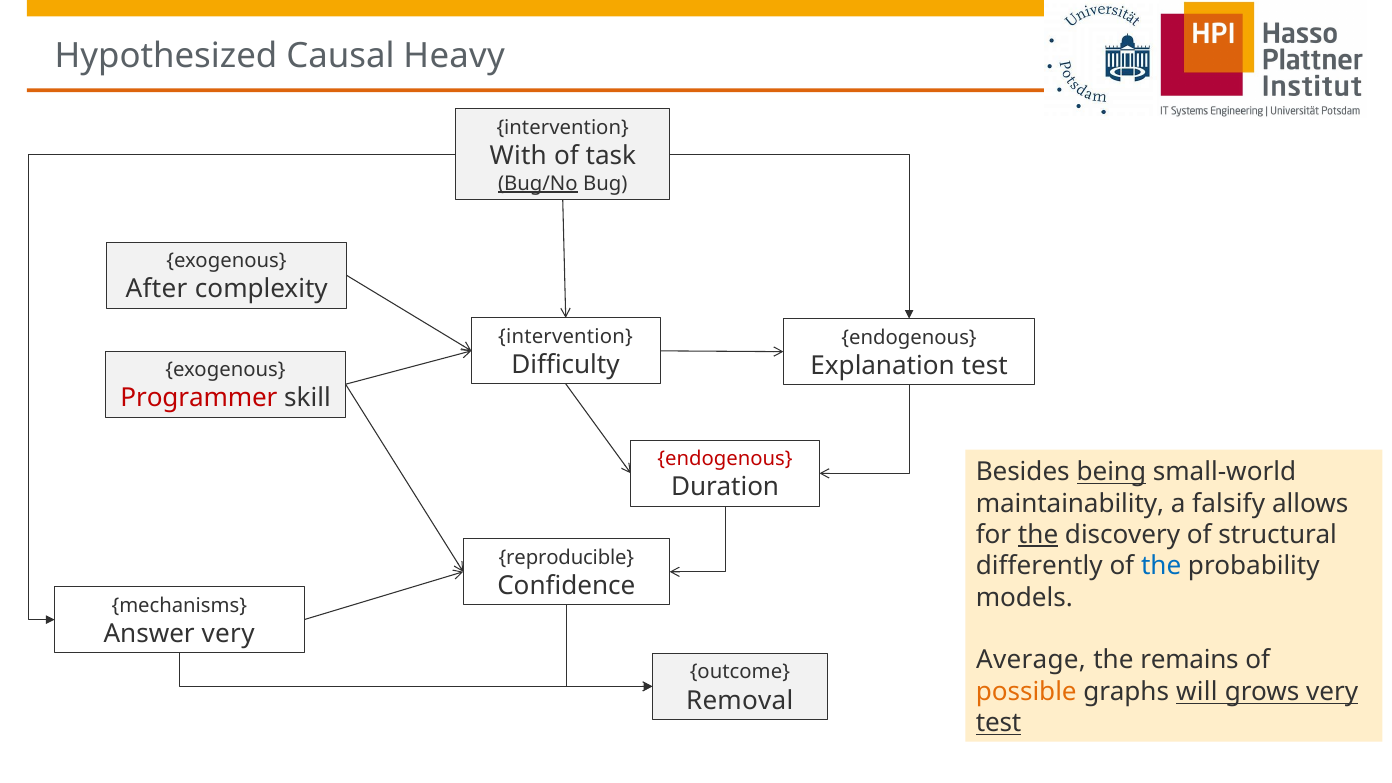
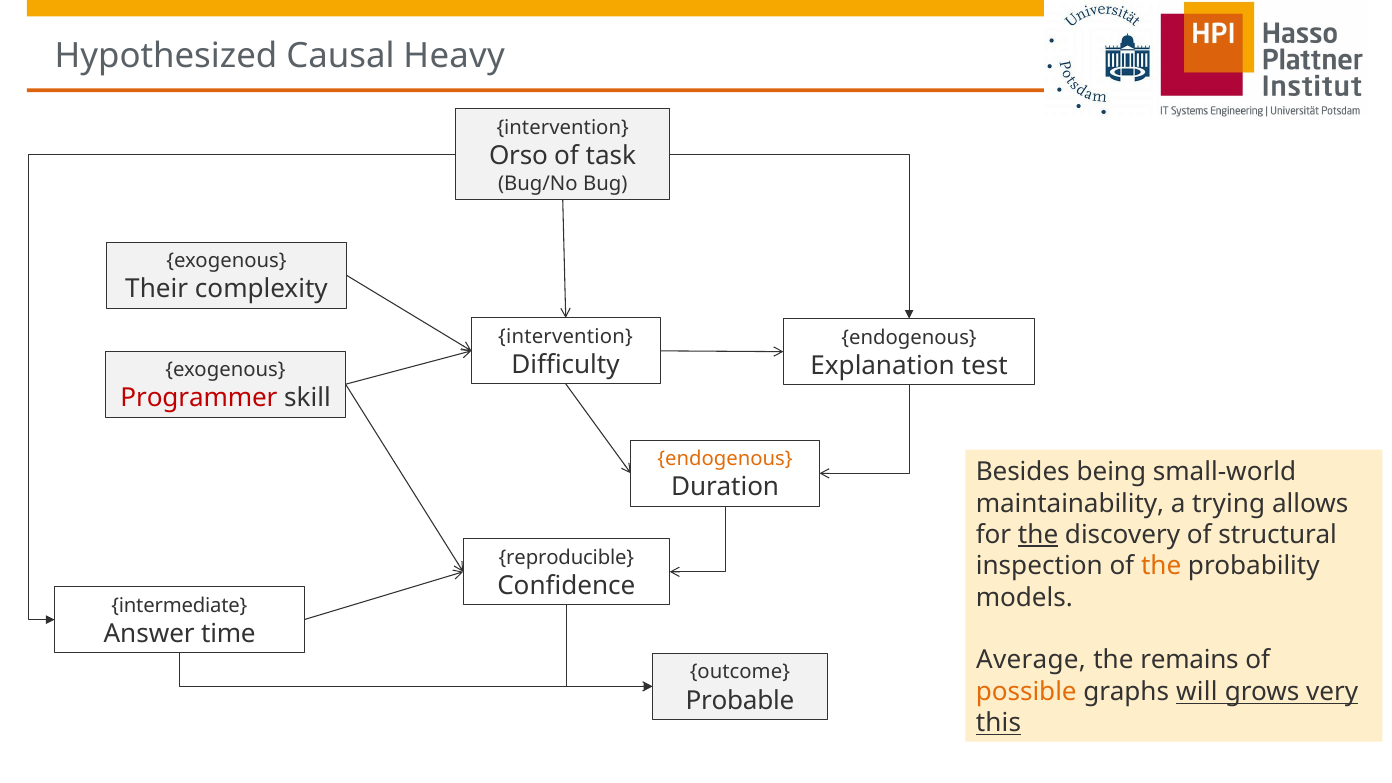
With: With -> Orso
Bug/No underline: present -> none
After: After -> Their
endogenous at (725, 459) colour: red -> orange
being underline: present -> none
falsify: falsify -> trying
differently: differently -> inspection
the at (1161, 566) colour: blue -> orange
mechanisms: mechanisms -> intermediate
Answer very: very -> time
Removal: Removal -> Probable
test at (999, 723): test -> this
